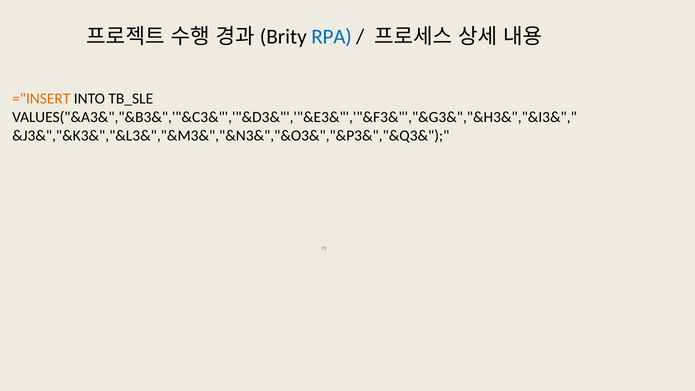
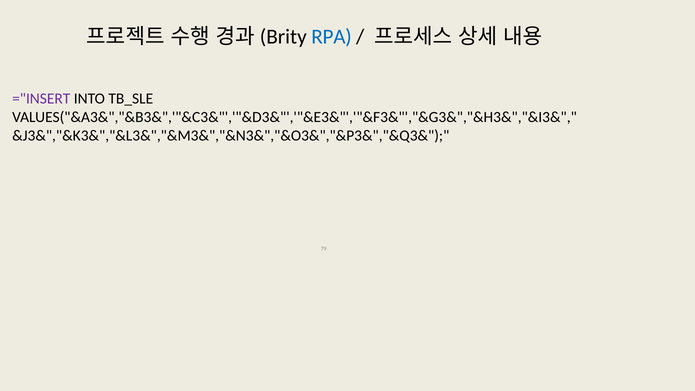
="INSERT colour: orange -> purple
